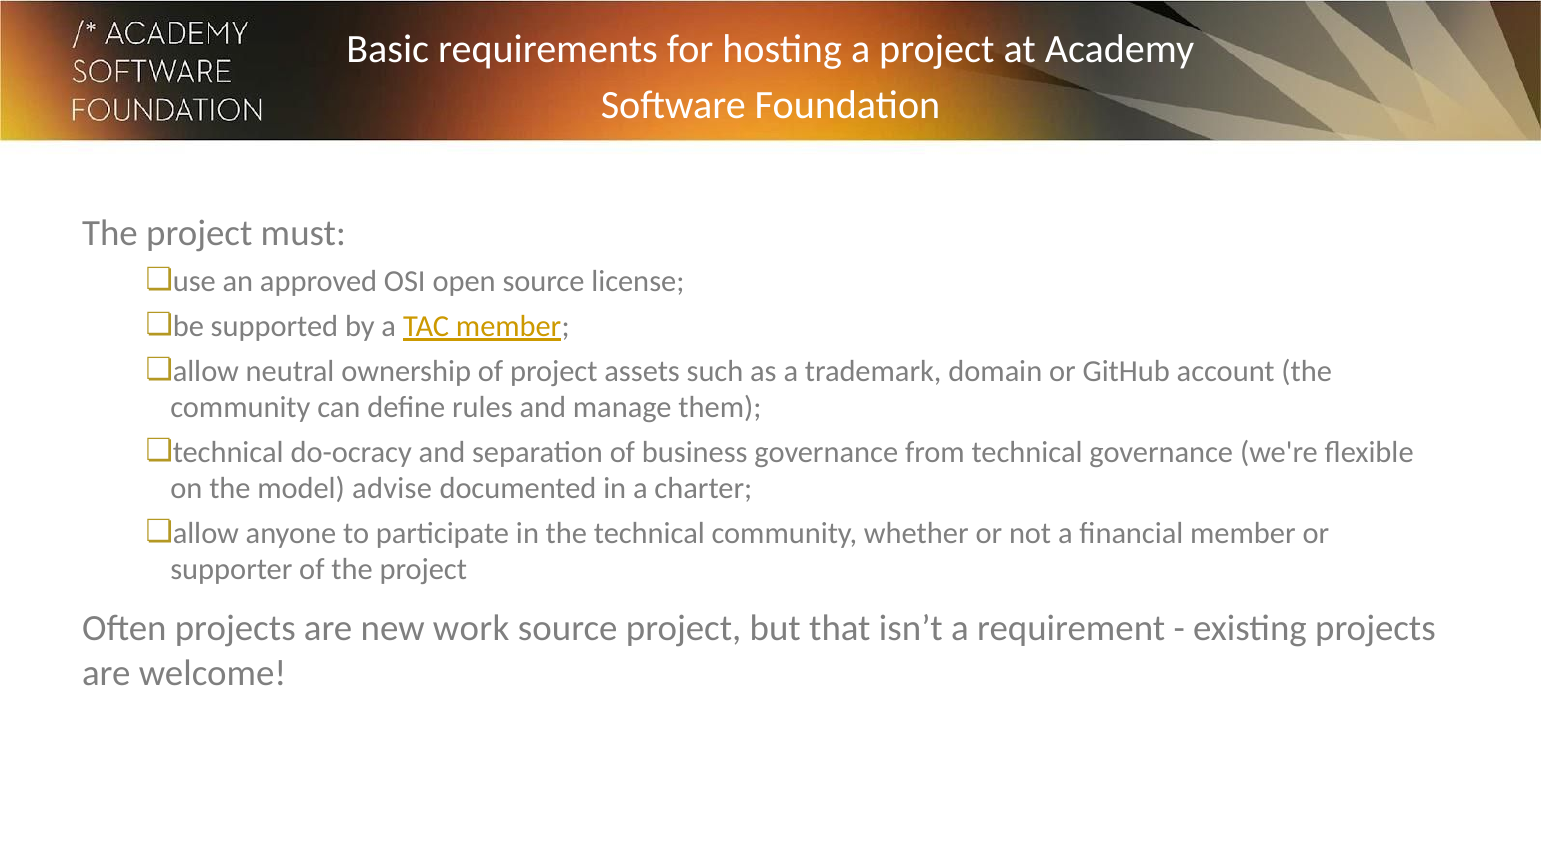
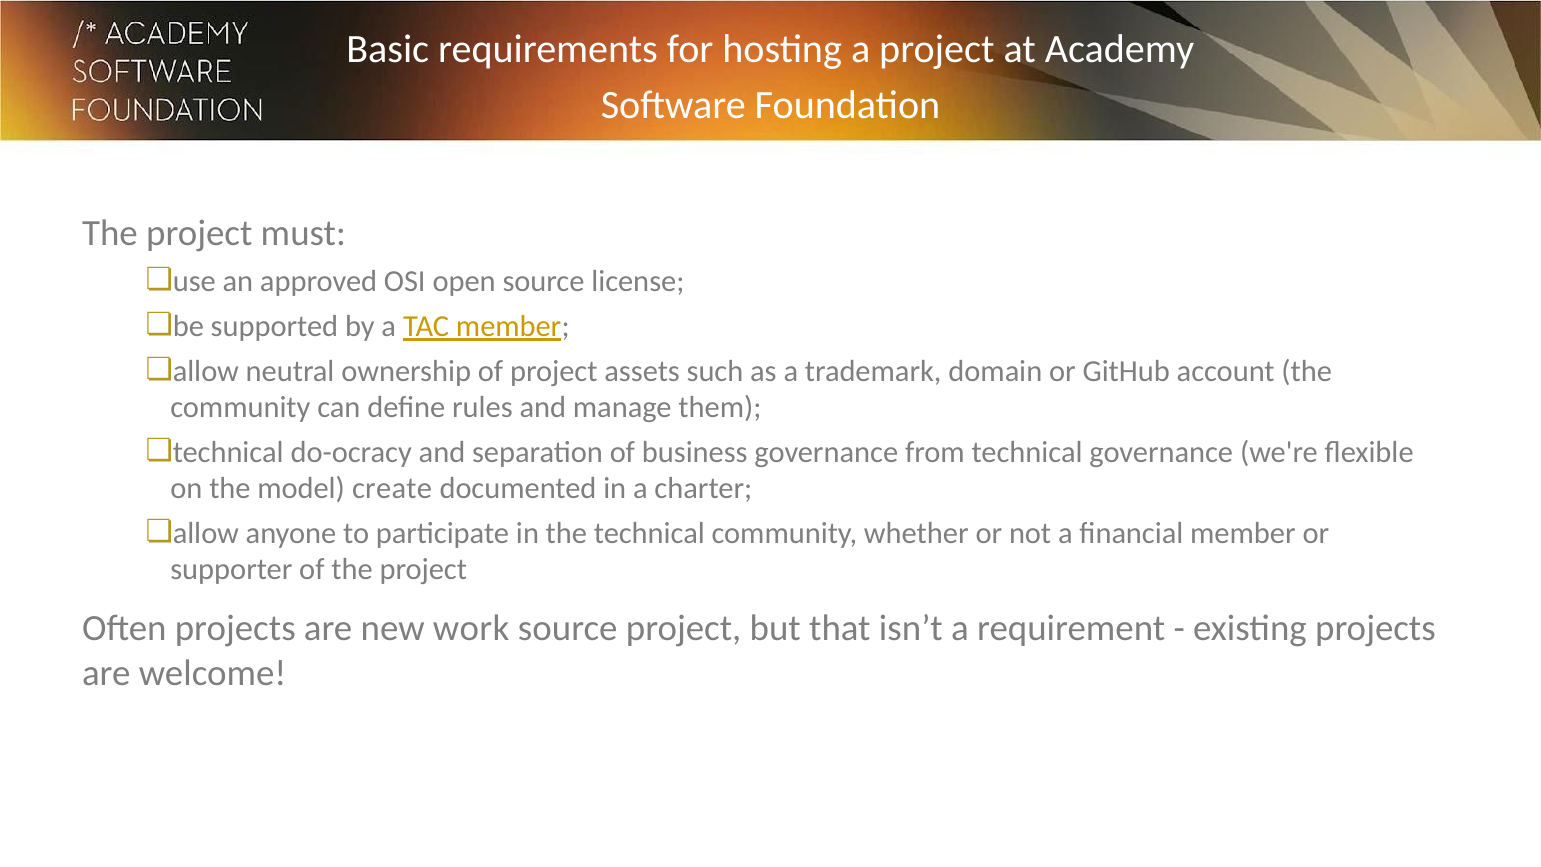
advise: advise -> create
